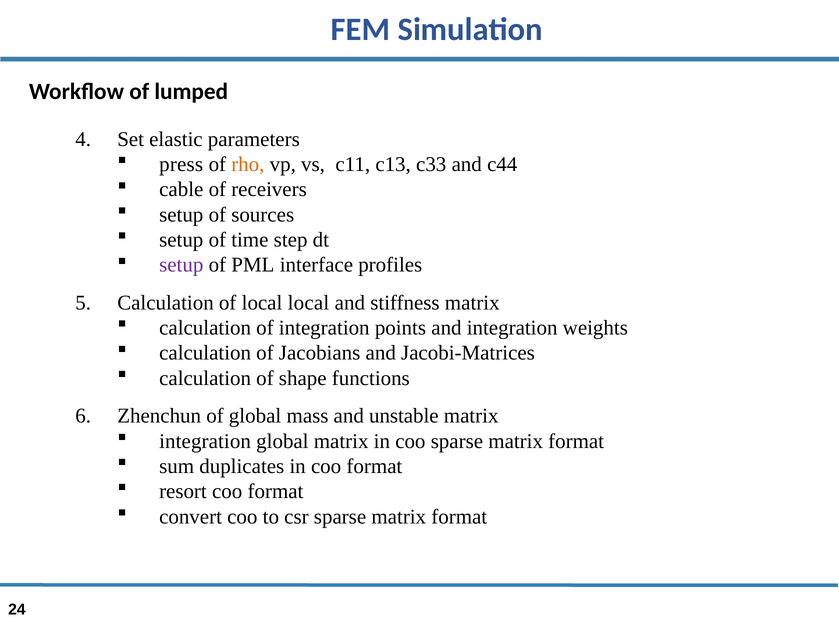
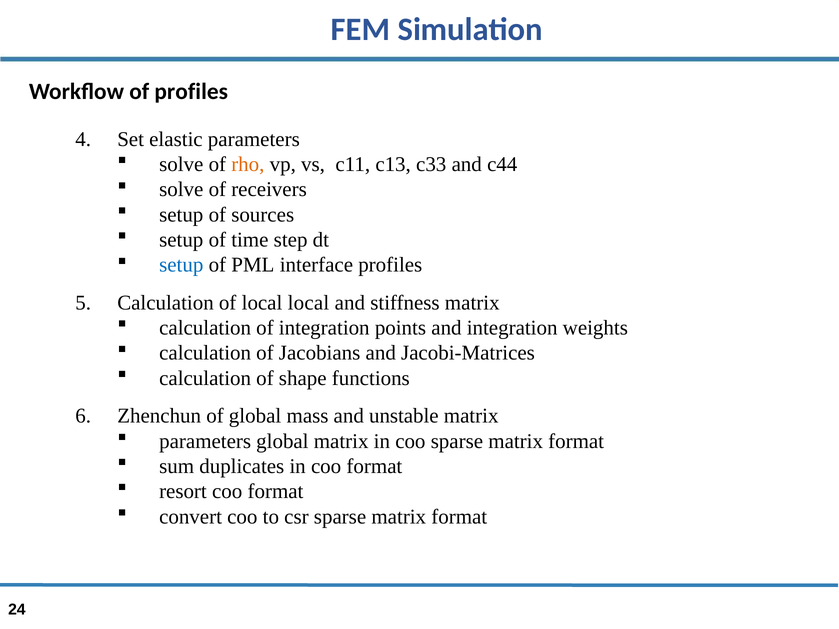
of lumped: lumped -> profiles
press at (181, 164): press -> solve
cable at (181, 190): cable -> solve
setup at (181, 265) colour: purple -> blue
integration at (205, 441): integration -> parameters
